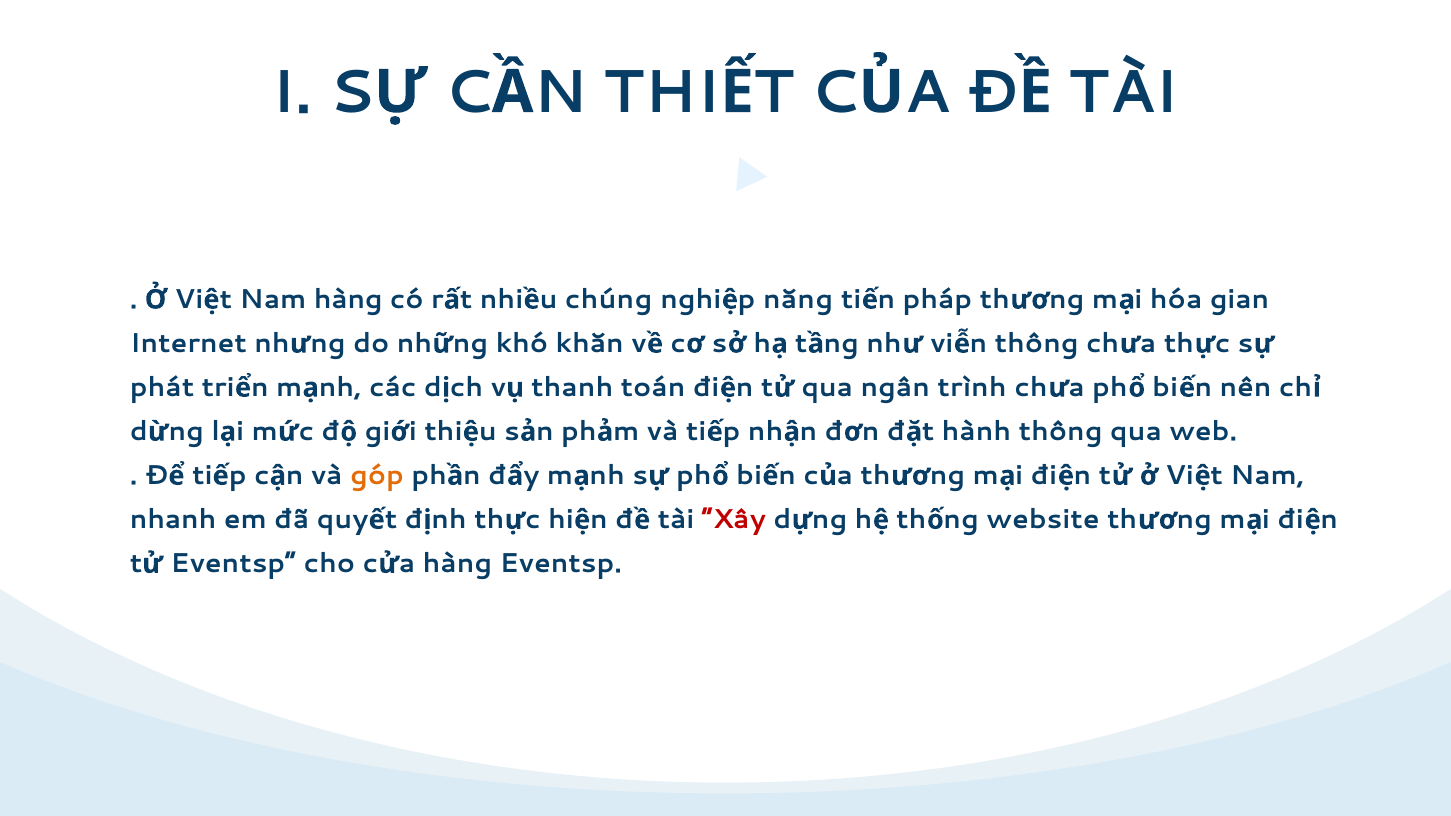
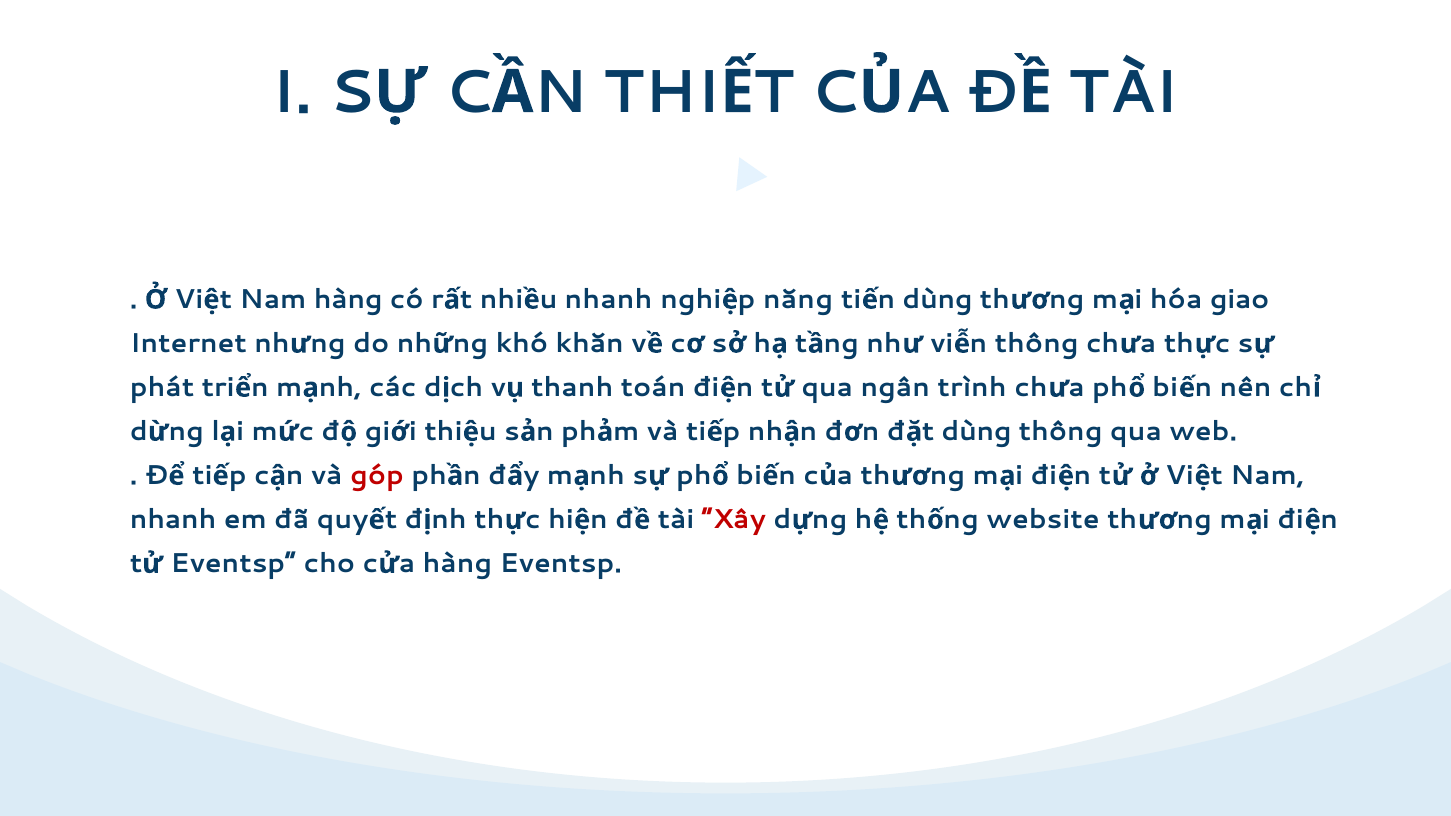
chúng at (609, 300): chúng -> nhanh
pháp at (937, 300): pháp -> dùng
gian: gian -> giao
hành at (976, 432): hành -> dùng
góp colour: orange -> red
